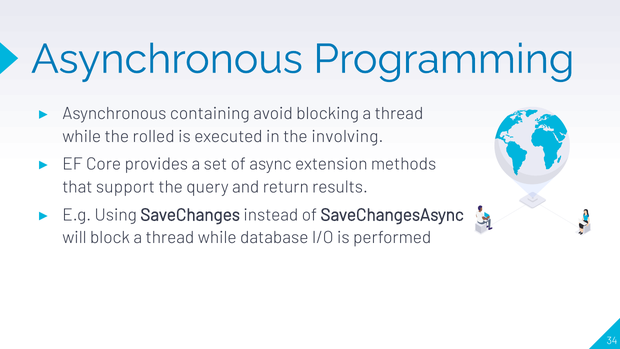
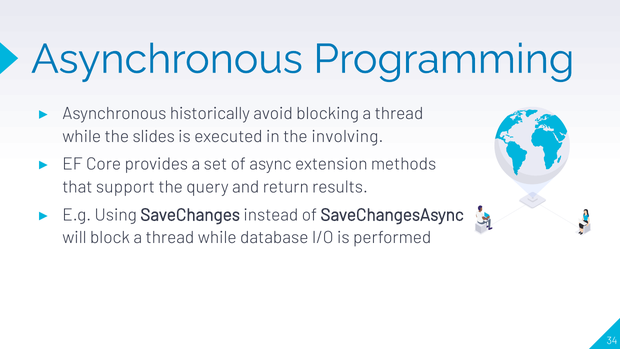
containing: containing -> historically
rolled: rolled -> slides
